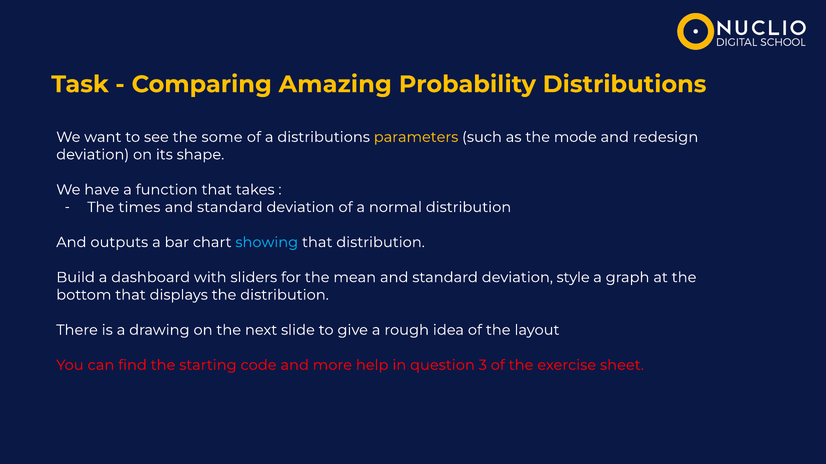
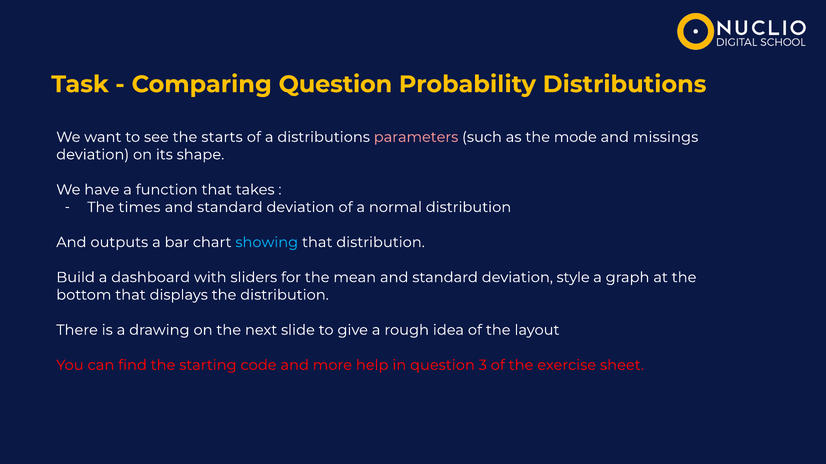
Comparing Amazing: Amazing -> Question
some: some -> starts
parameters colour: yellow -> pink
redesign: redesign -> missings
